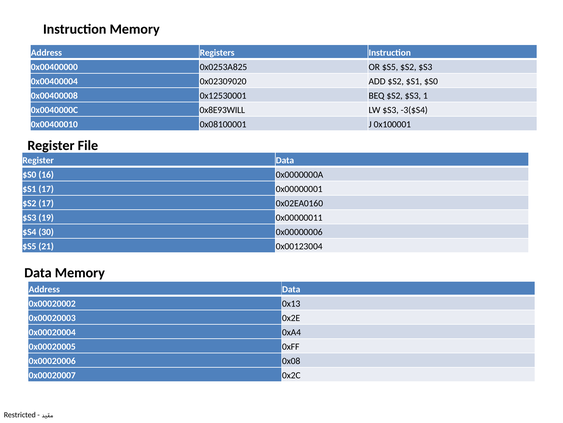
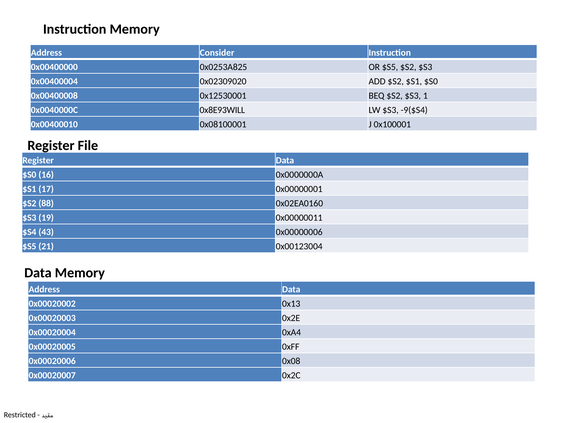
Registers: Registers -> Consider
-3($S4: -3($S4 -> -9($S4
$S2 17: 17 -> 88
30: 30 -> 43
